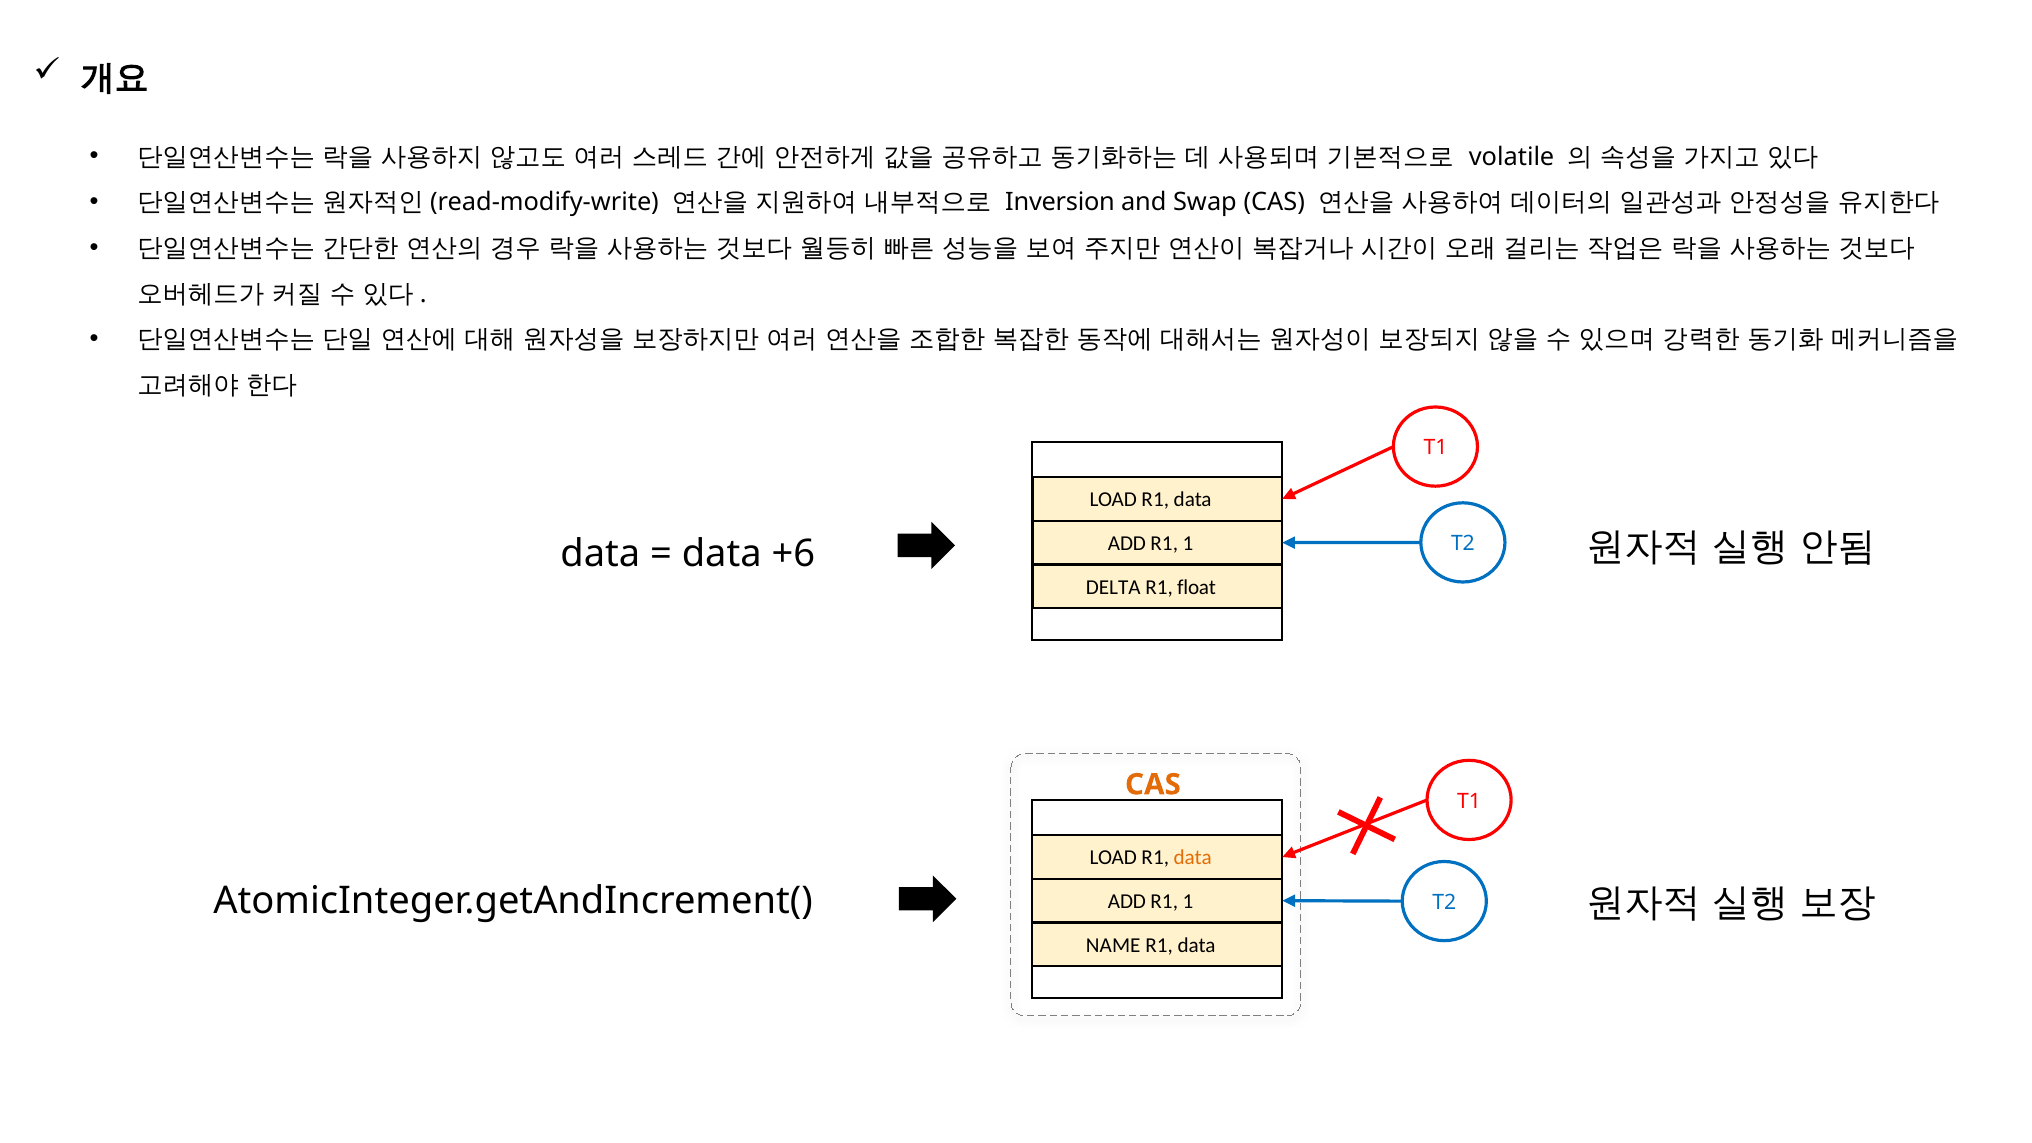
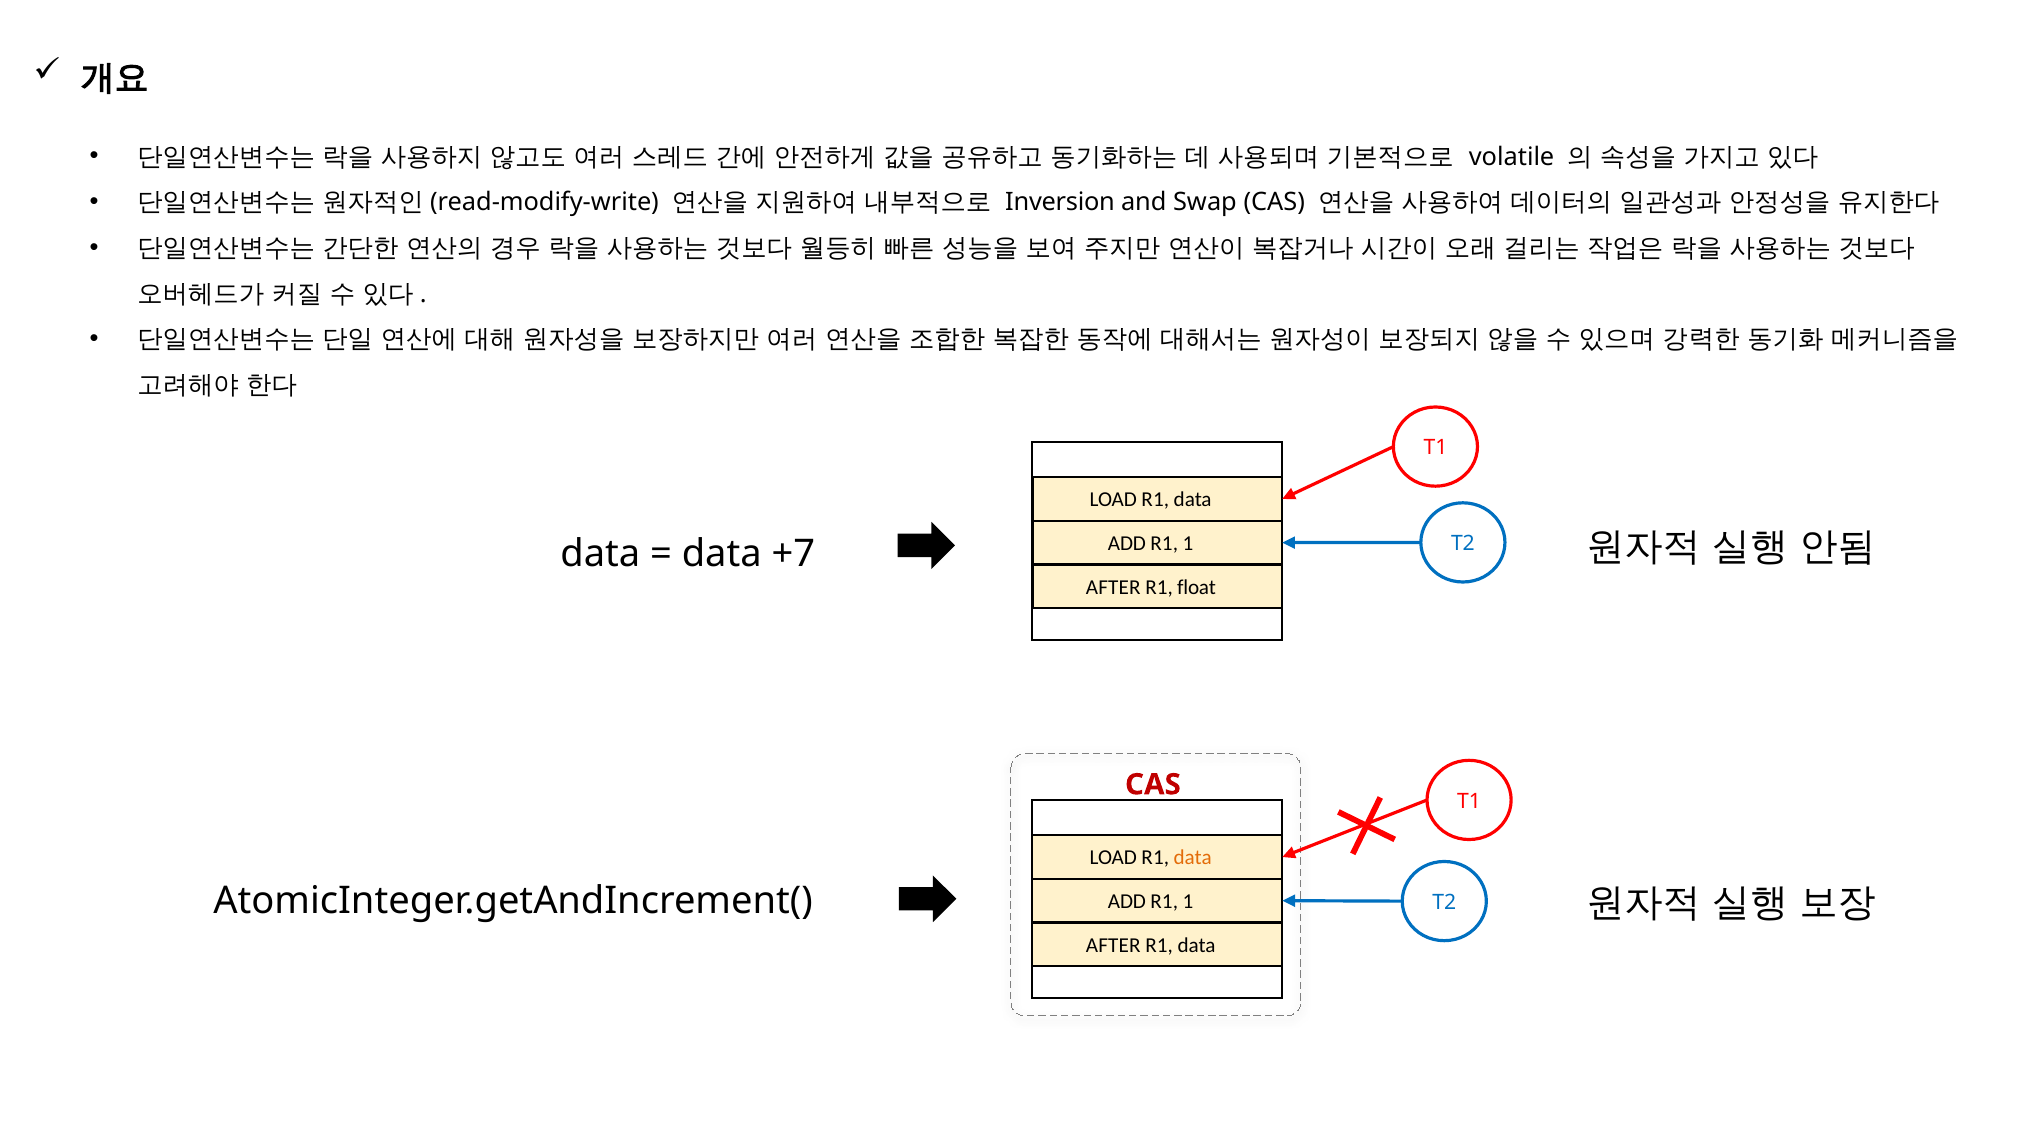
+6: +6 -> +7
DELTA at (1113, 587): DELTA -> AFTER
CAS at (1153, 785) colour: orange -> red
NAME at (1113, 945): NAME -> AFTER
